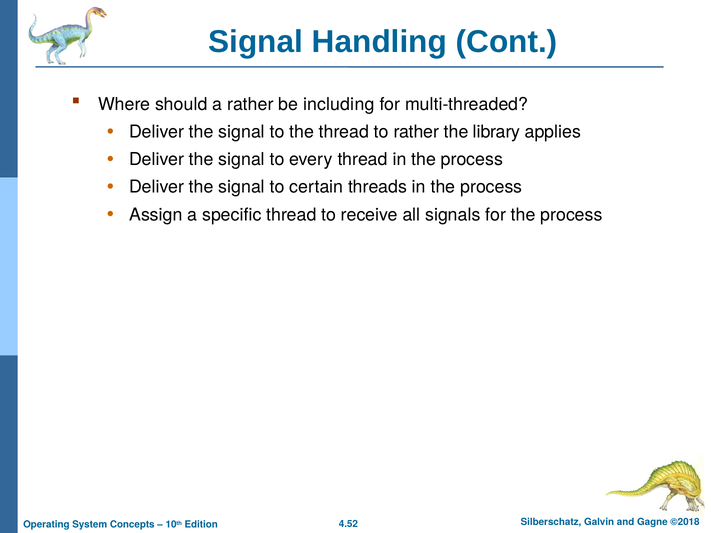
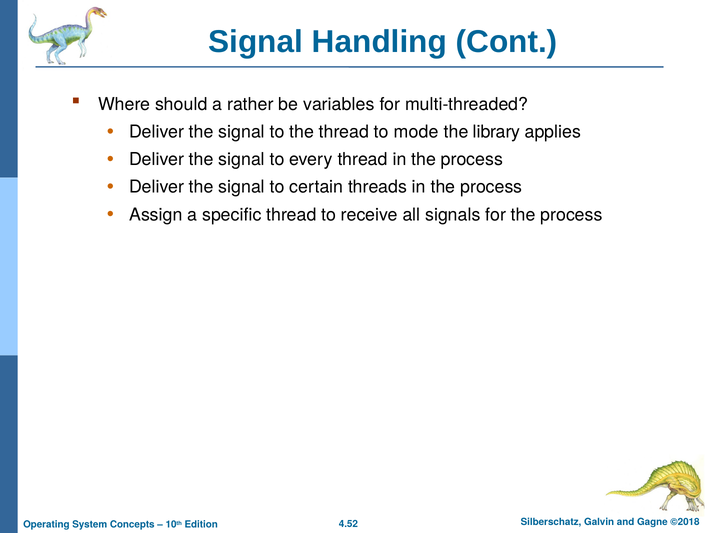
including: including -> variables
to rather: rather -> mode
